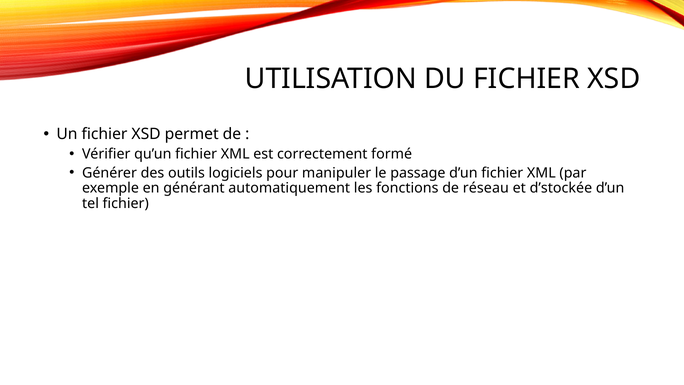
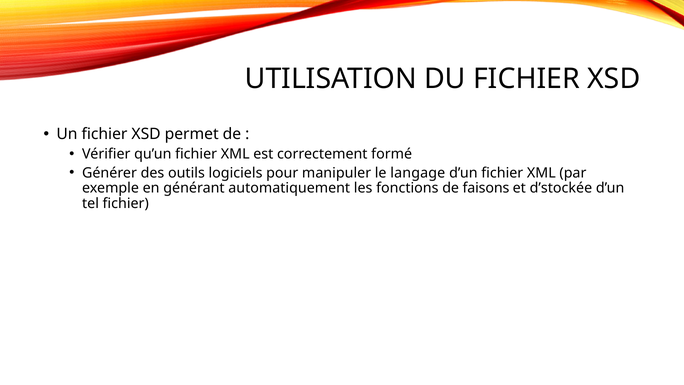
passage: passage -> langage
réseau: réseau -> faisons
